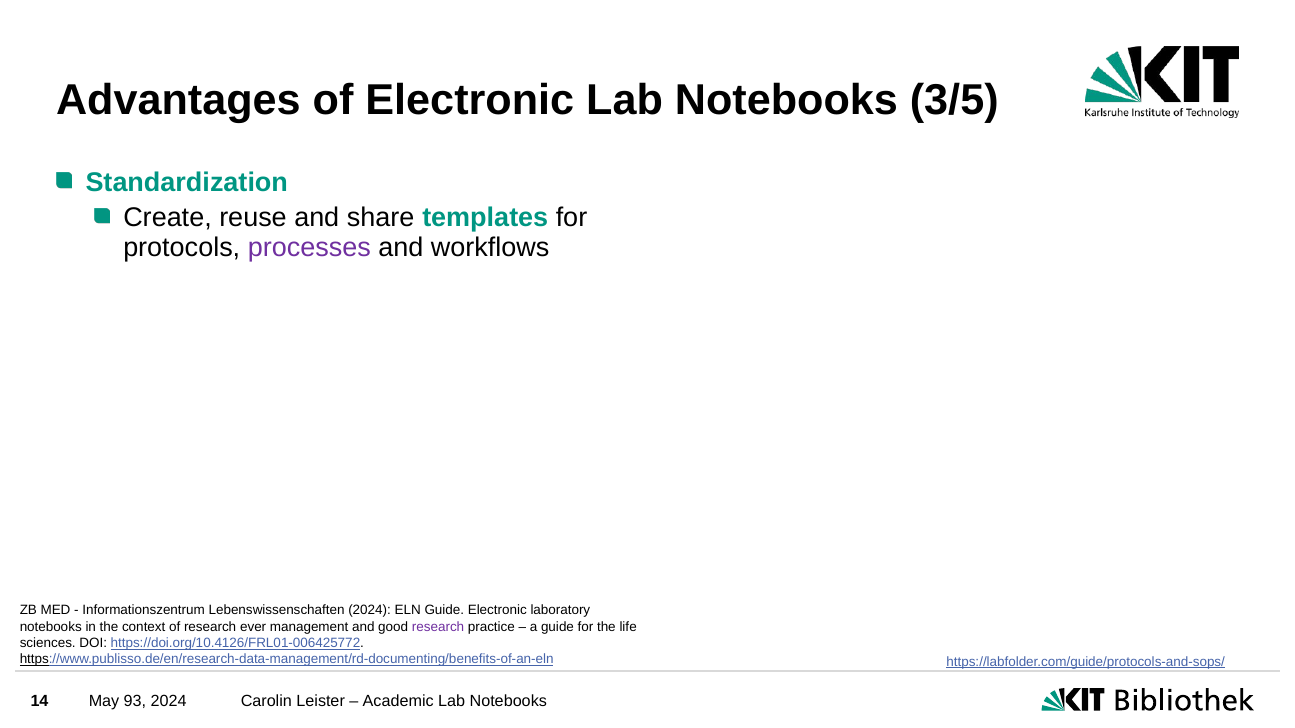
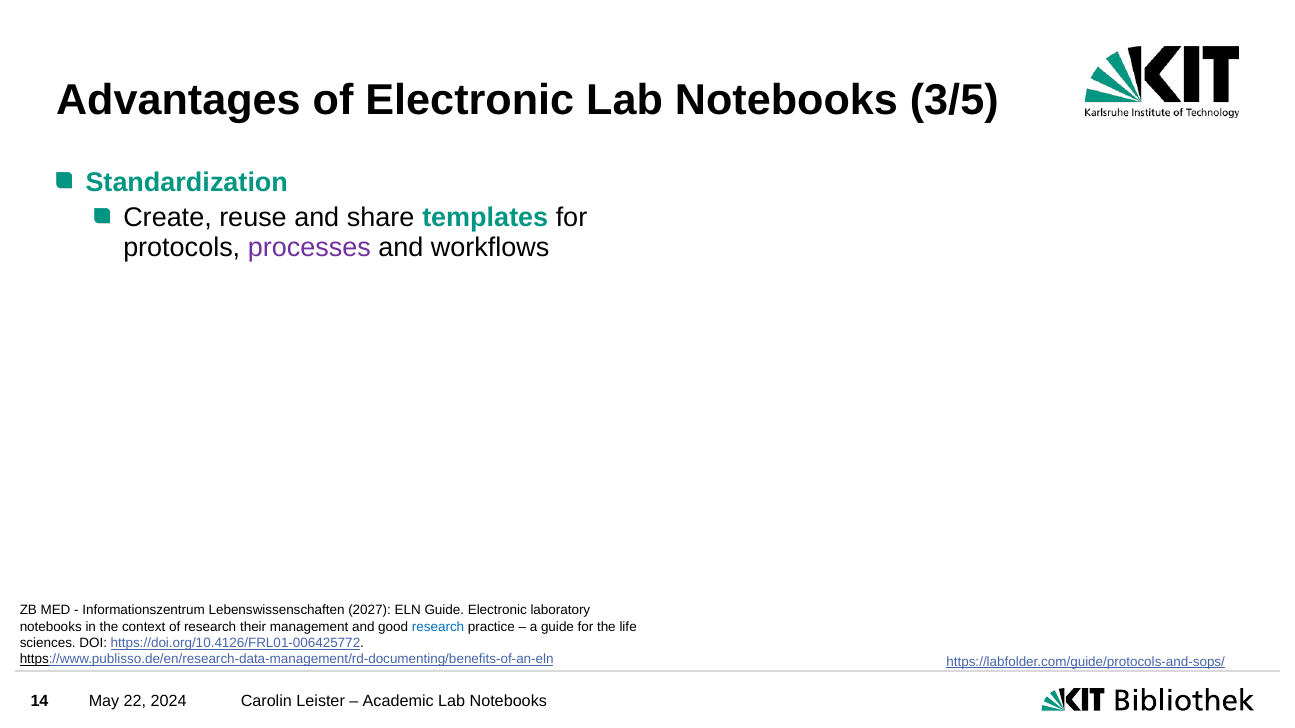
Lebenswissenschaften 2024: 2024 -> 2027
ever: ever -> their
research at (438, 627) colour: purple -> blue
93: 93 -> 22
